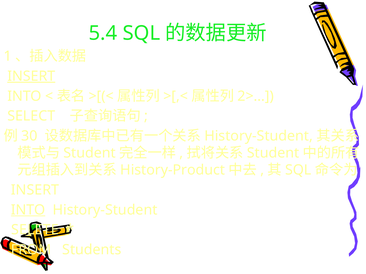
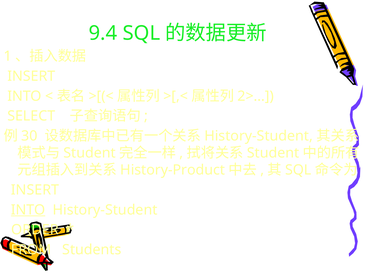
5.4: 5.4 -> 9.4
INSERT at (31, 76) underline: present -> none
SELETE: SELETE -> ORDER
